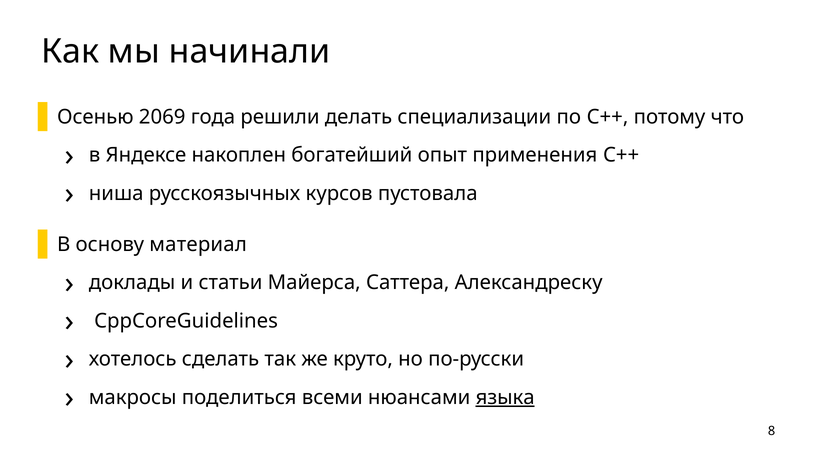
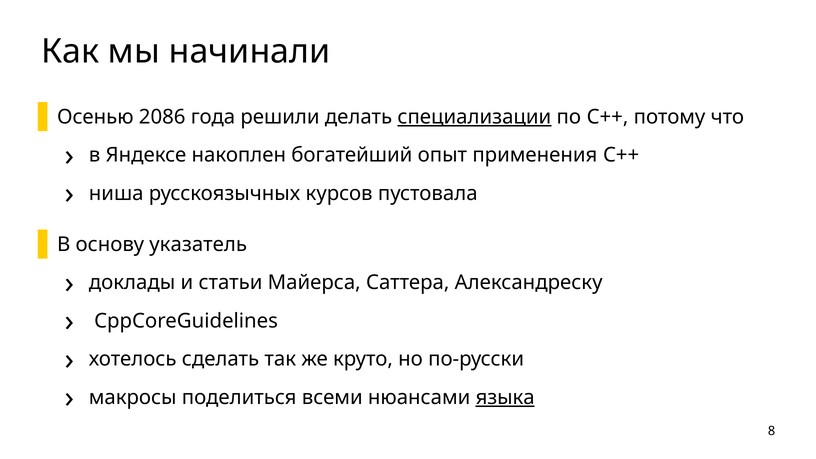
2069: 2069 -> 2086
специализации underline: none -> present
материал: материал -> указатель
